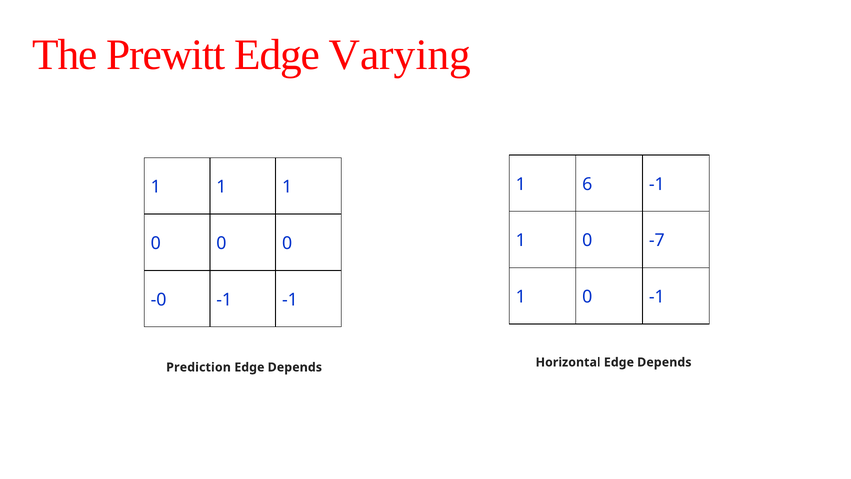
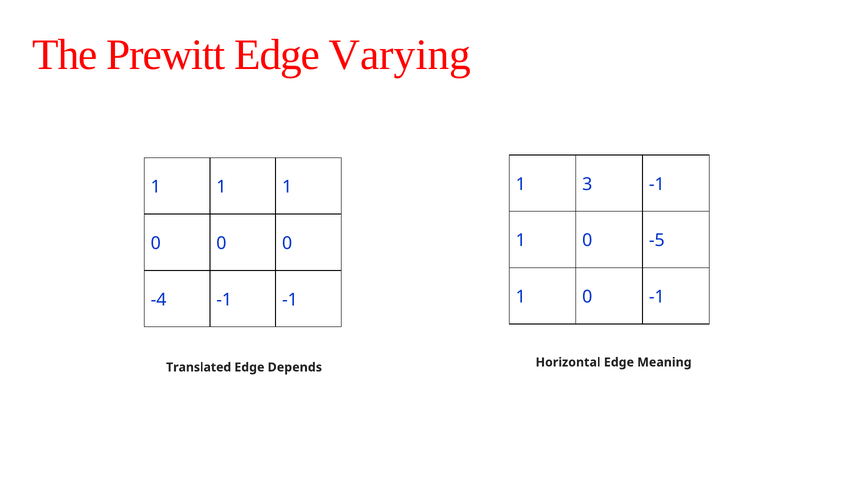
6: 6 -> 3
-7: -7 -> -5
-0: -0 -> -4
Prediction: Prediction -> Translated
Horizontal Edge Depends: Depends -> Meaning
